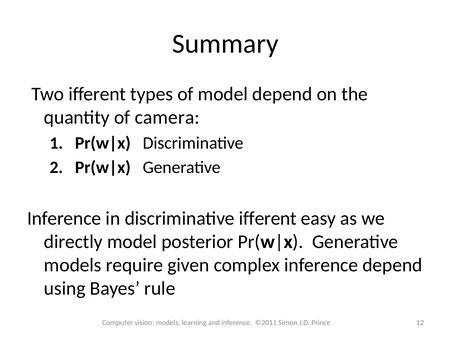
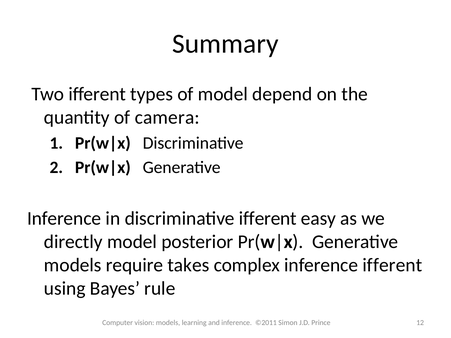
given: given -> takes
inference depend: depend -> ifferent
